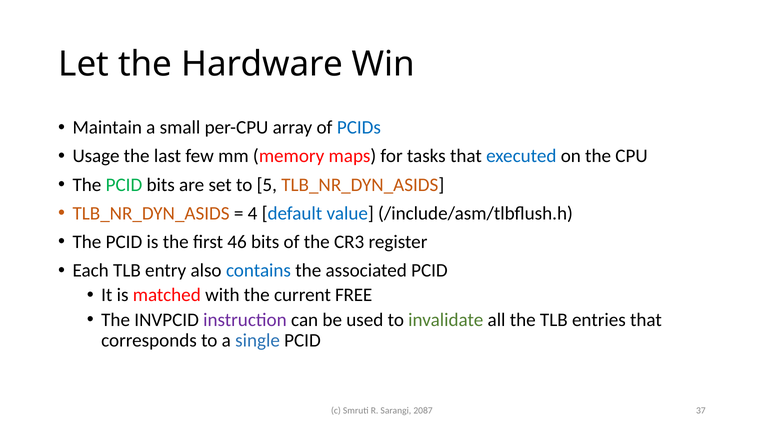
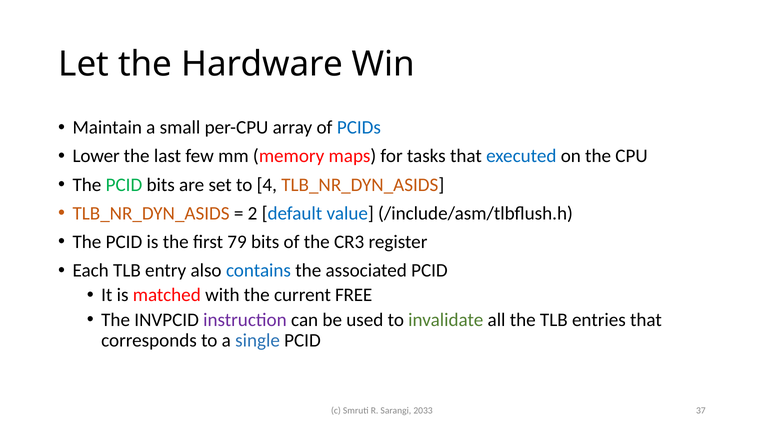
Usage: Usage -> Lower
5: 5 -> 4
4: 4 -> 2
46: 46 -> 79
2087: 2087 -> 2033
